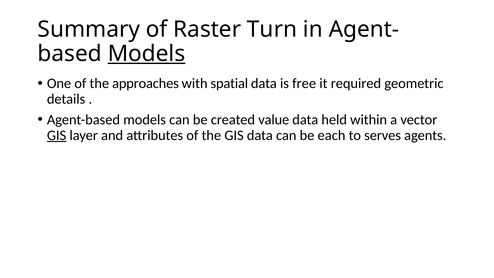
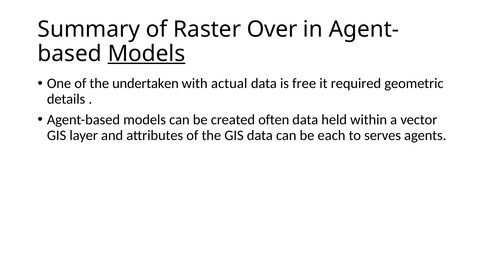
Turn: Turn -> Over
approaches: approaches -> undertaken
spatial: spatial -> actual
value: value -> often
GIS at (57, 135) underline: present -> none
